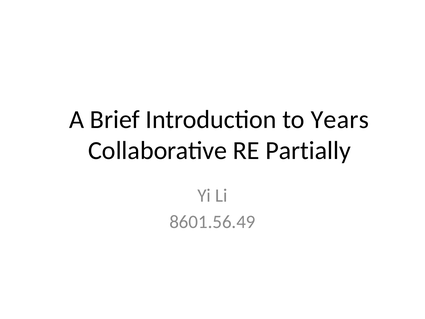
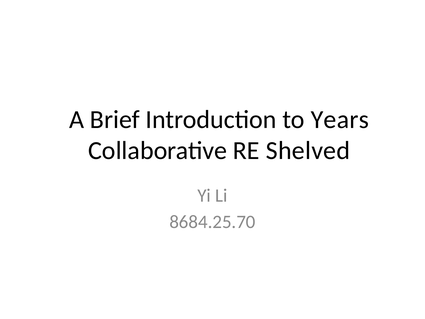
Partially: Partially -> Shelved
8601.56.49: 8601.56.49 -> 8684.25.70
